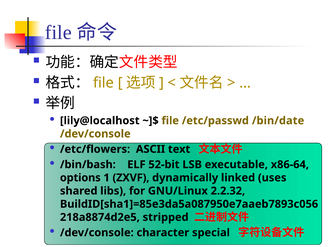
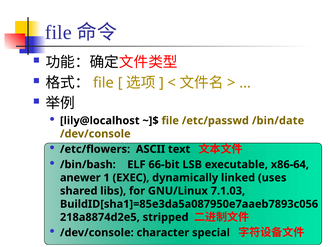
52-bit: 52-bit -> 66-bit
options: options -> anewer
ZXVF: ZXVF -> EXEC
2.2.32: 2.2.32 -> 7.1.03
